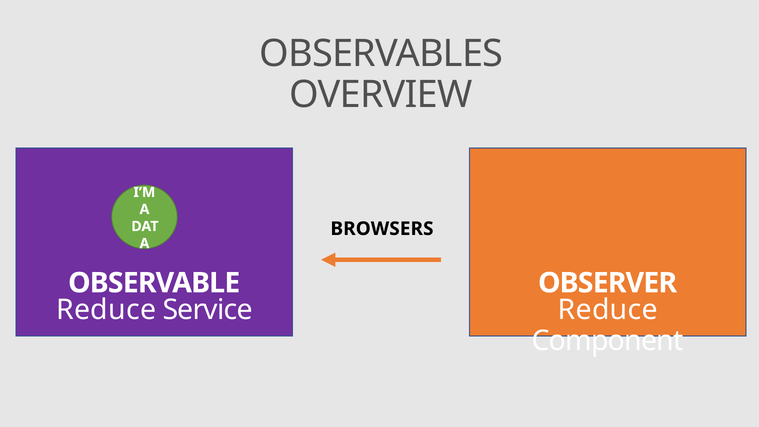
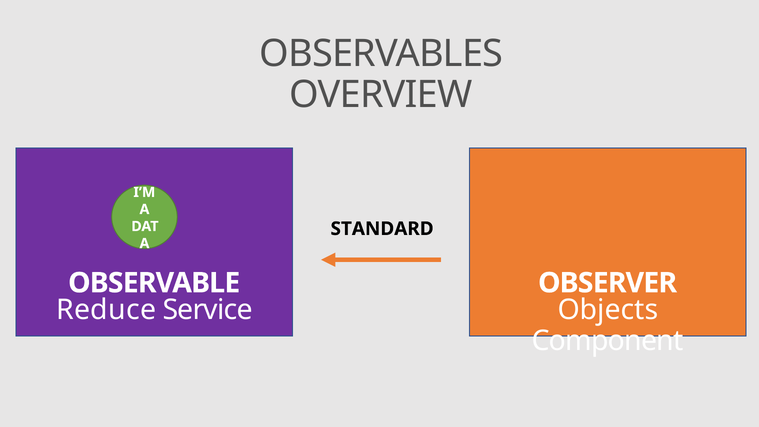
BROWSERS: BROWSERS -> STANDARD
Service Reduce: Reduce -> Objects
